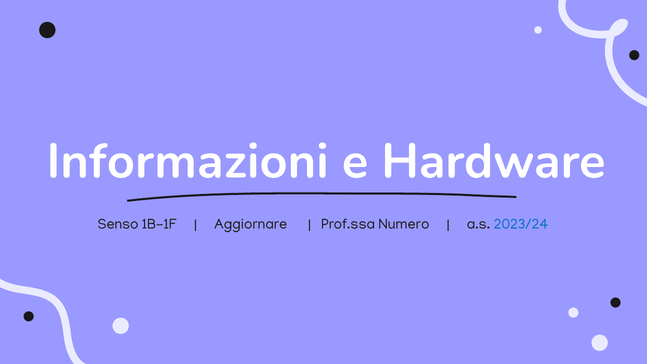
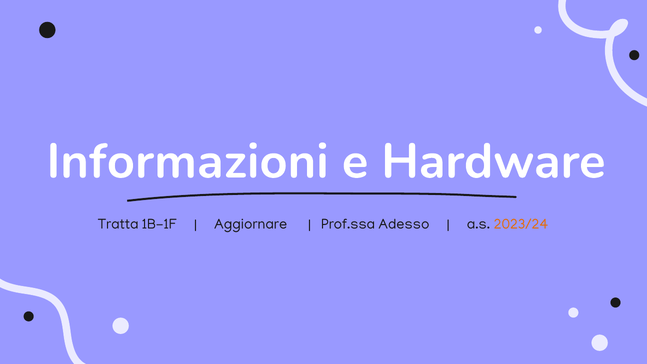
Senso: Senso -> Tratta
Numero: Numero -> Adesso
2023/24 colour: blue -> orange
